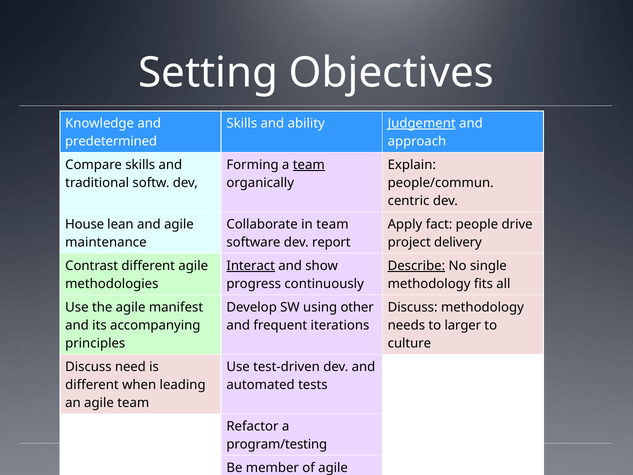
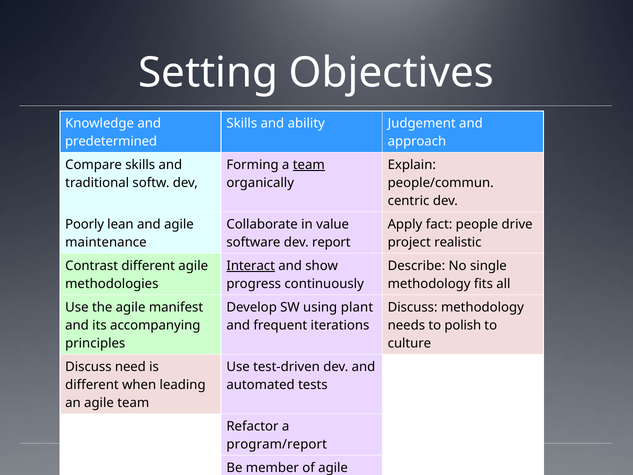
Judgement underline: present -> none
House: House -> Poorly
in team: team -> value
delivery: delivery -> realistic
Describe underline: present -> none
other: other -> plant
larger: larger -> polish
program/testing: program/testing -> program/report
